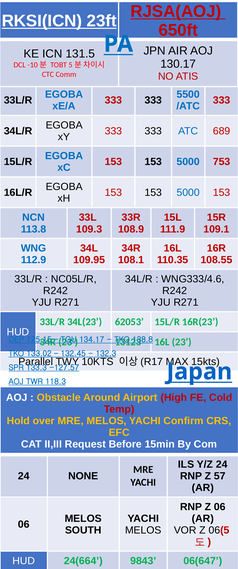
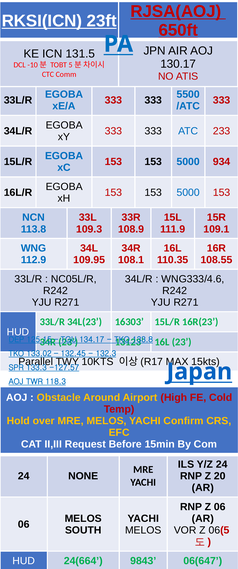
689: 689 -> 233
753: 753 -> 934
62053: 62053 -> 16303
57: 57 -> 20
